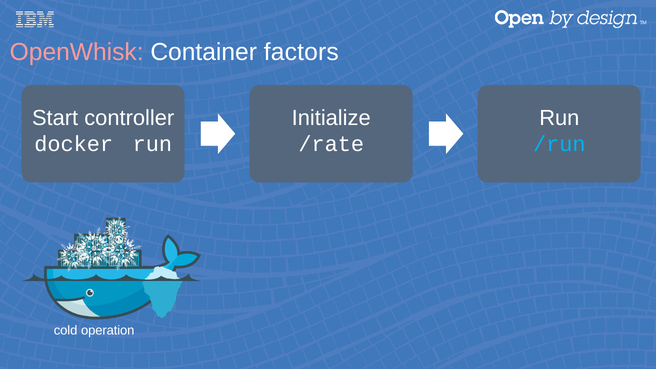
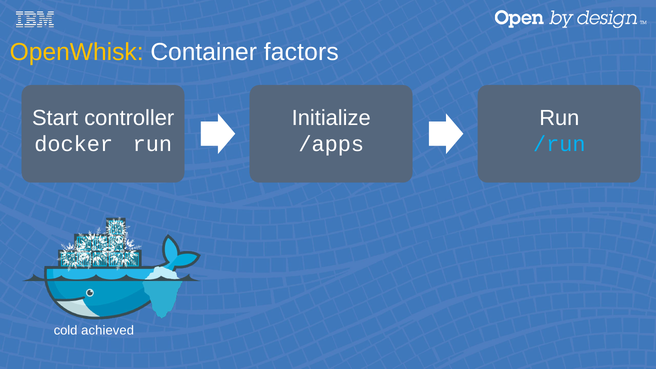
OpenWhisk colour: pink -> yellow
/rate: /rate -> /apps
operation: operation -> achieved
